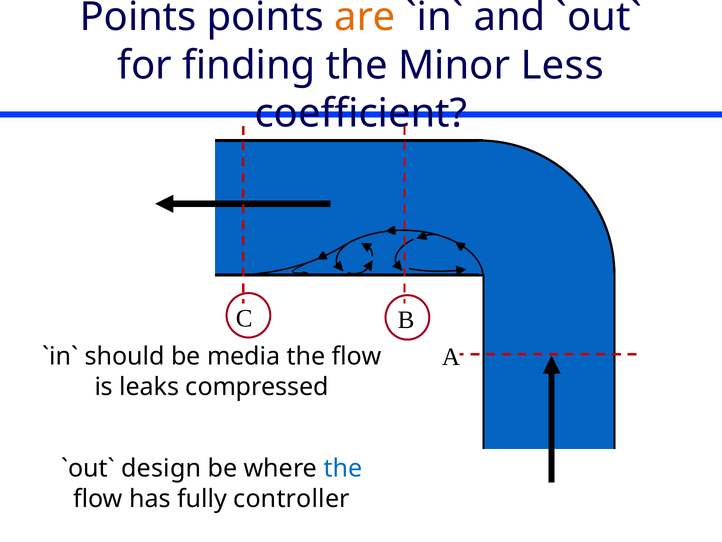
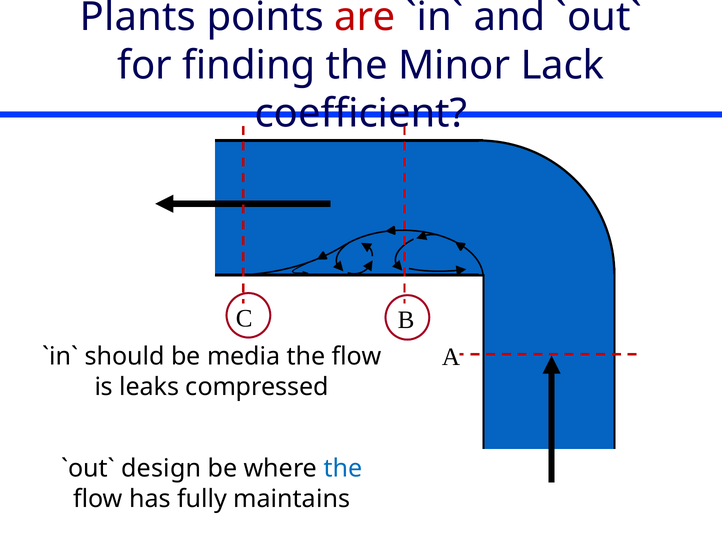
Points at (138, 17): Points -> Plants
are colour: orange -> red
Less: Less -> Lack
controller: controller -> maintains
